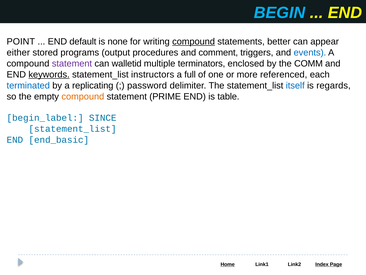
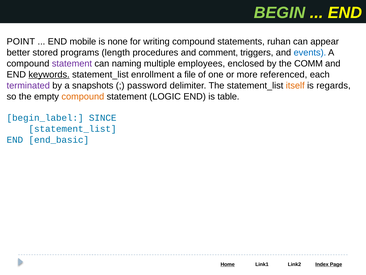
BEGIN colour: light blue -> light green
default: default -> mobile
compound at (194, 41) underline: present -> none
better: better -> ruhan
either: either -> better
output: output -> length
walletid: walletid -> naming
terminators: terminators -> employees
instructors: instructors -> enrollment
full: full -> file
terminated colour: blue -> purple
replicating: replicating -> snapshots
itself colour: blue -> orange
PRIME: PRIME -> LOGIC
